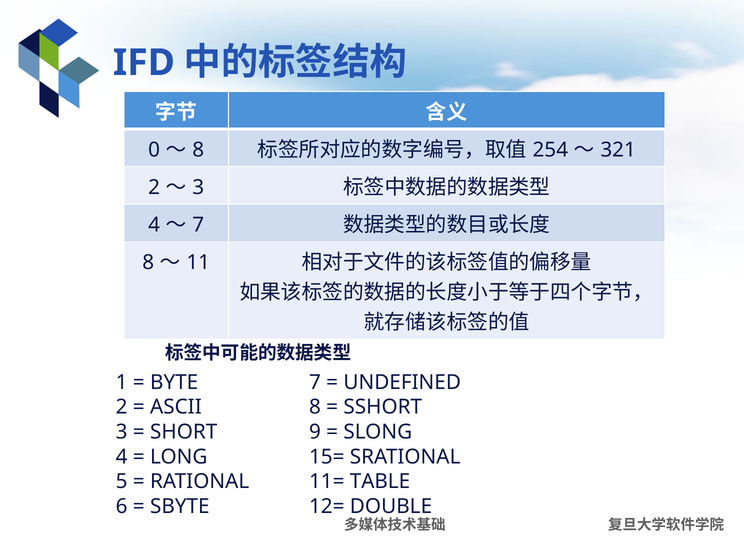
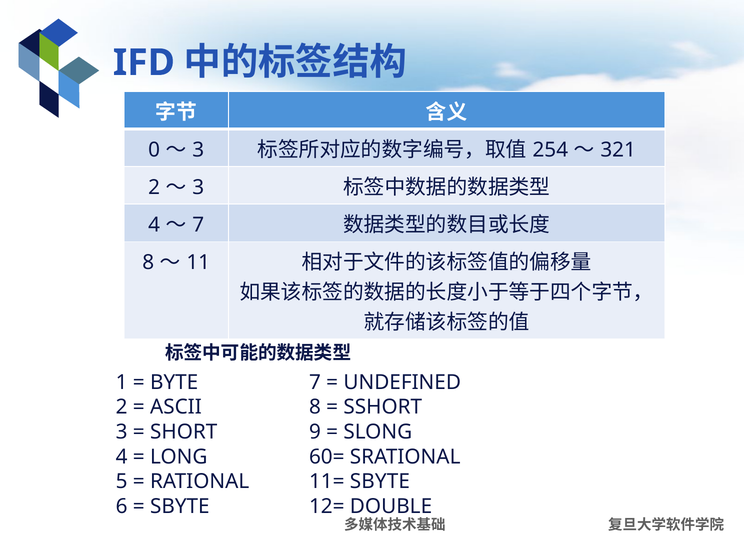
8 at (198, 150): 8 -> 3
15=: 15= -> 60=
11= TABLE: TABLE -> SBYTE
